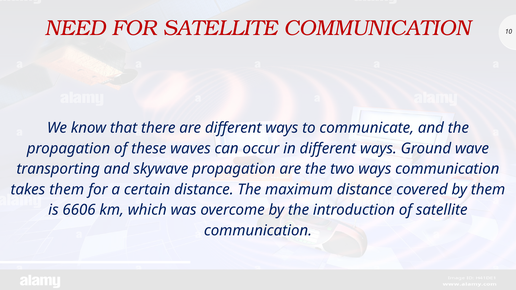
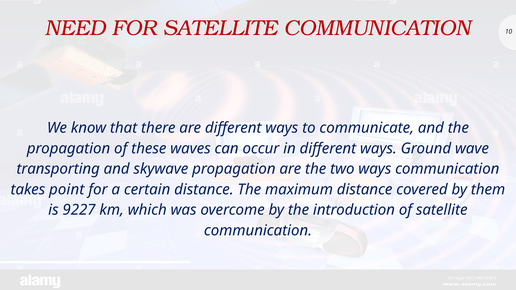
takes them: them -> point
6606: 6606 -> 9227
